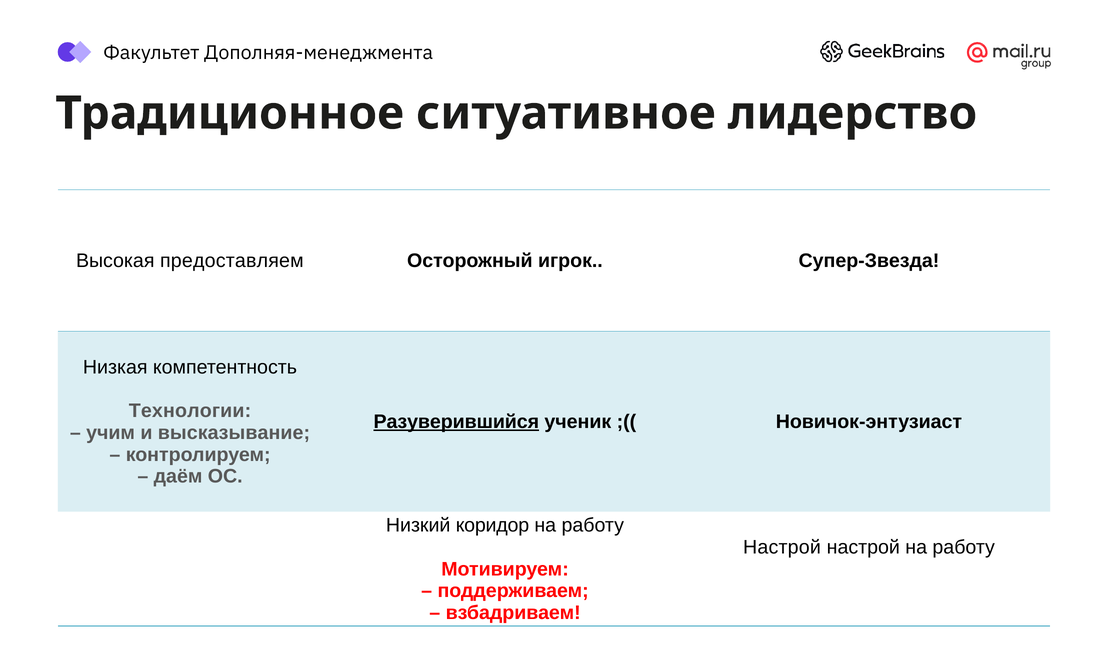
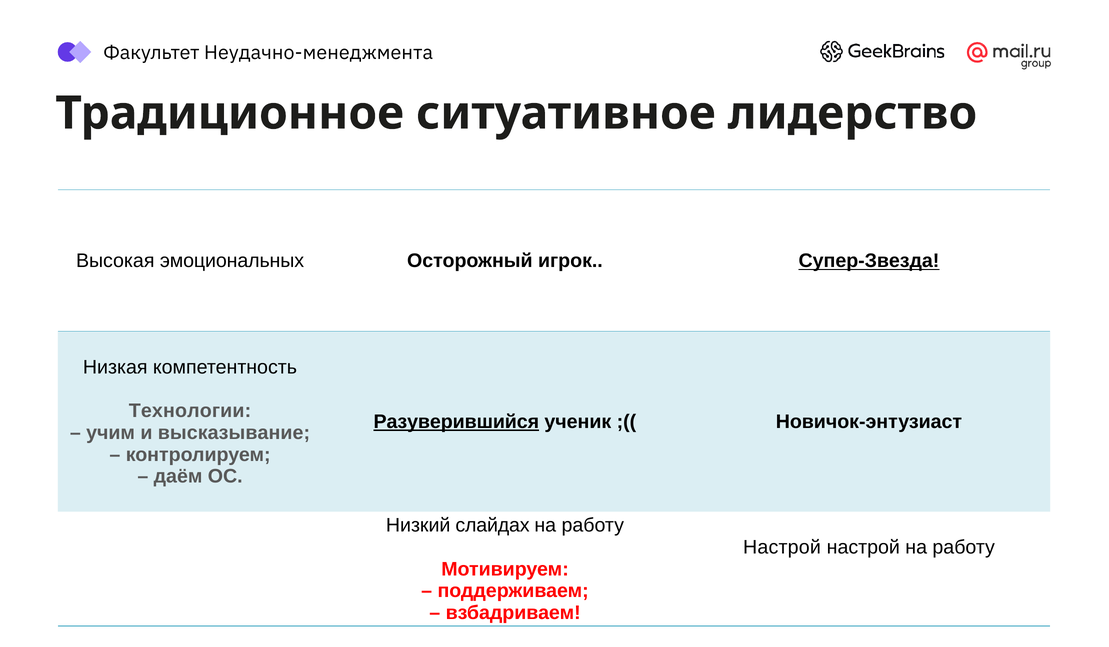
Дополняя-менеджмента: Дополняя-менеджмента -> Неудачно-менеджмента
предоставляем: предоставляем -> эмоциональных
Супер-Звезда underline: none -> present
коридор: коридор -> слайдах
